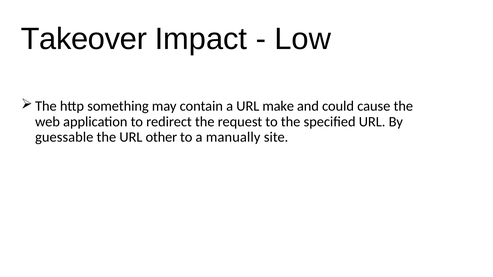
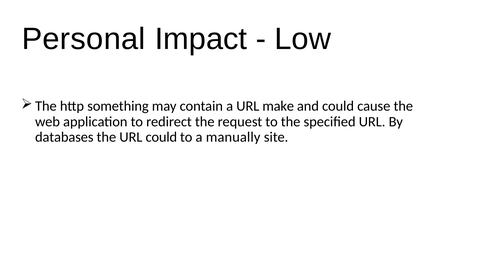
Takeover: Takeover -> Personal
guessable: guessable -> databases
URL other: other -> could
